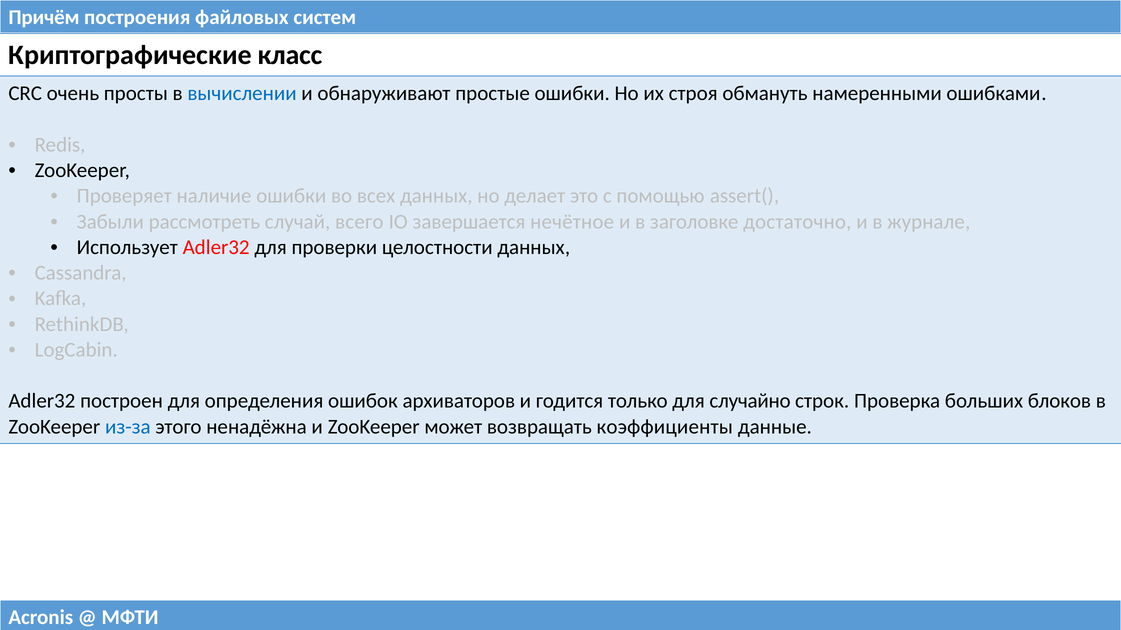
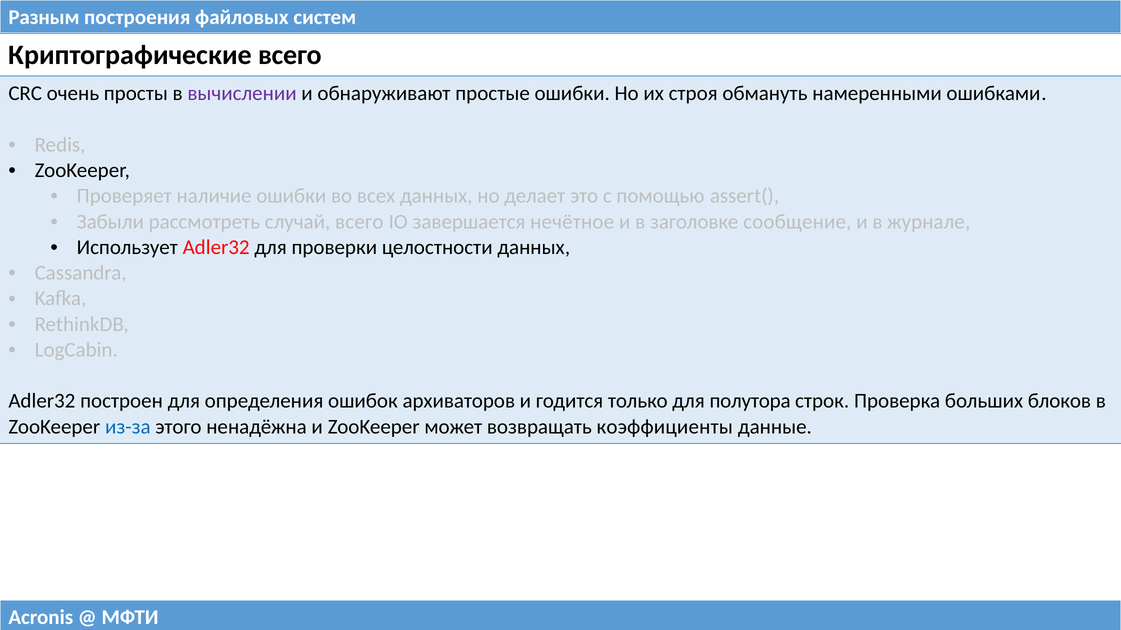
Причём: Причём -> Разным
Криптографические класс: класс -> всего
вычислении colour: blue -> purple
достаточно: достаточно -> сообщение
случайно: случайно -> полутора
